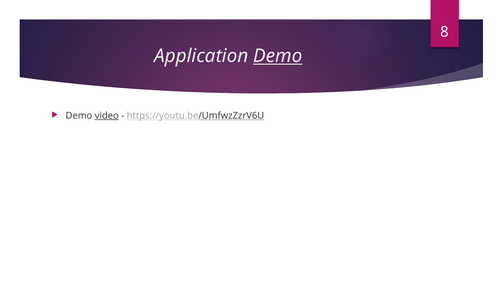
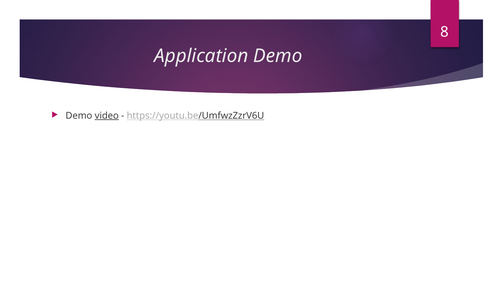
Demo at (278, 56) underline: present -> none
